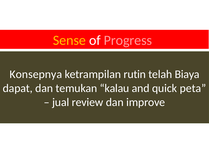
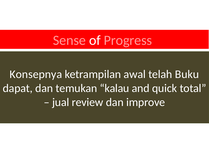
Sense colour: yellow -> pink
rutin: rutin -> awal
Biaya: Biaya -> Buku
peta: peta -> total
